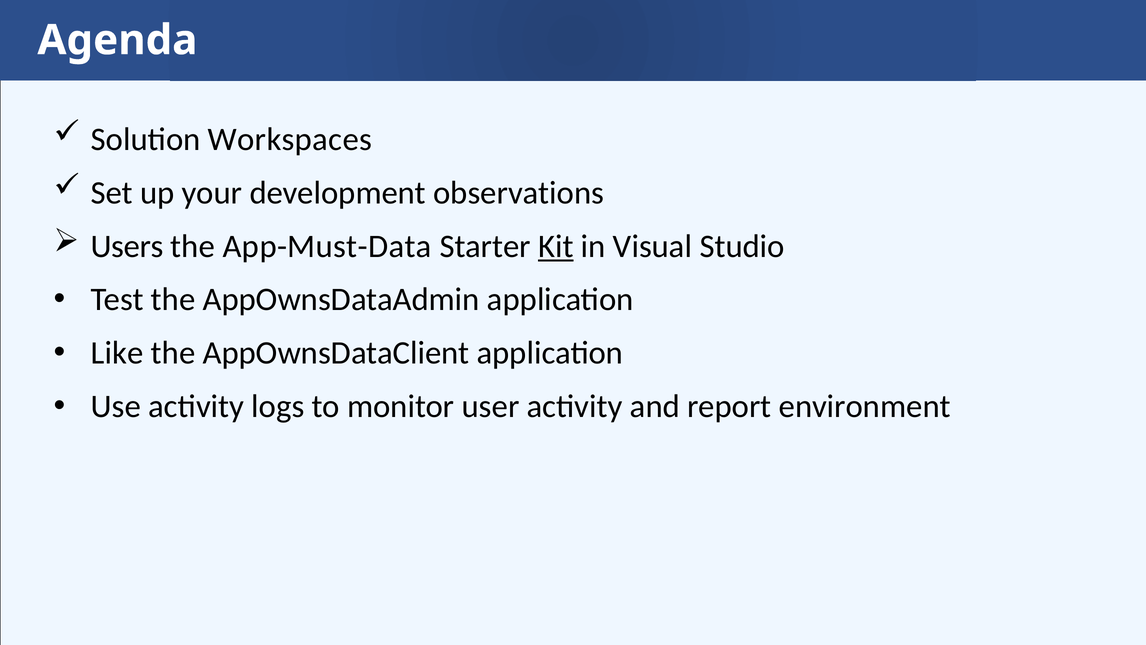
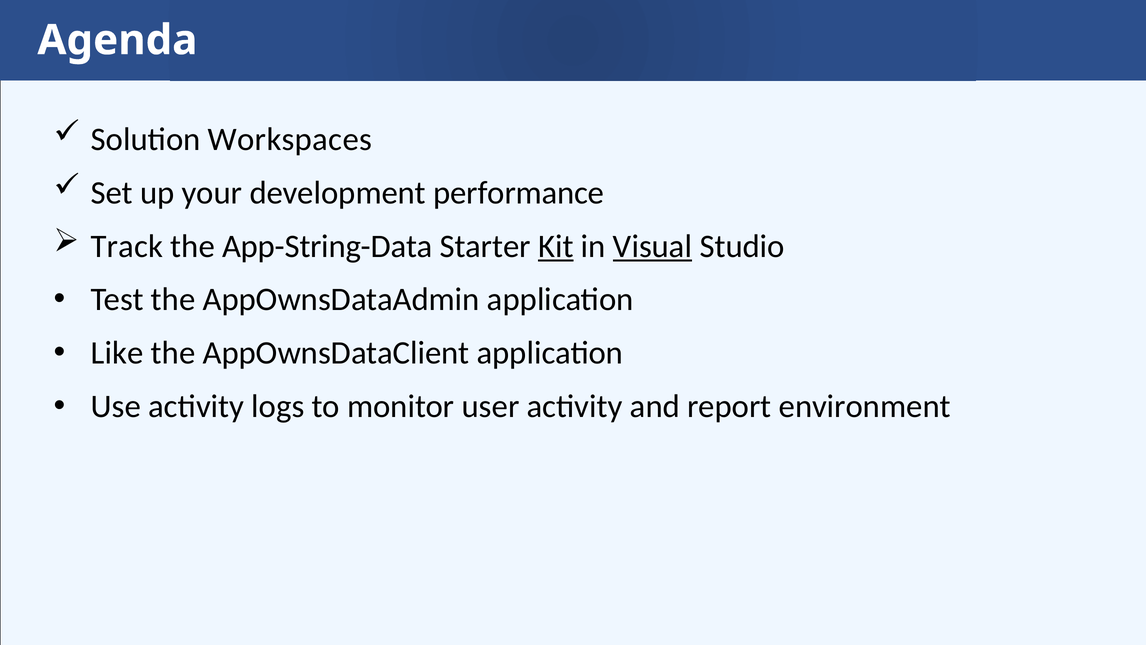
observations: observations -> performance
Users: Users -> Track
App-Must-Data: App-Must-Data -> App-String-Data
Visual underline: none -> present
